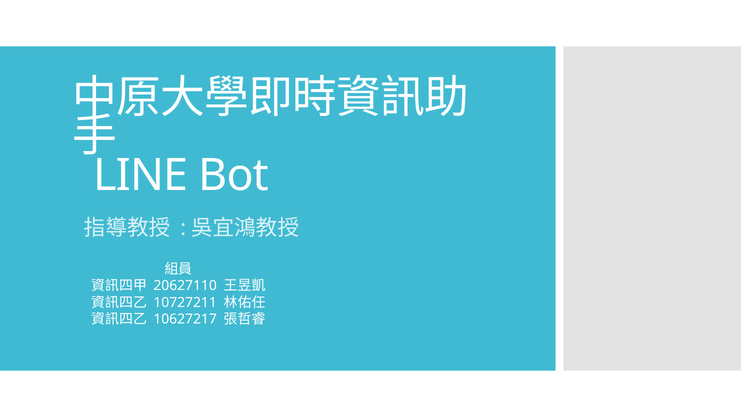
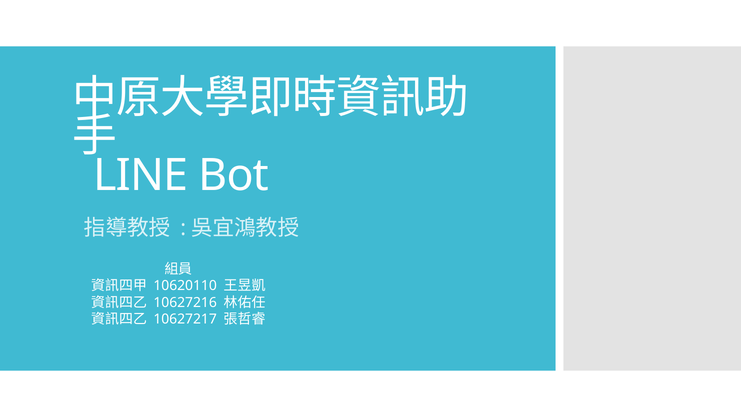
20627110: 20627110 -> 10620110
10727211: 10727211 -> 10627216
